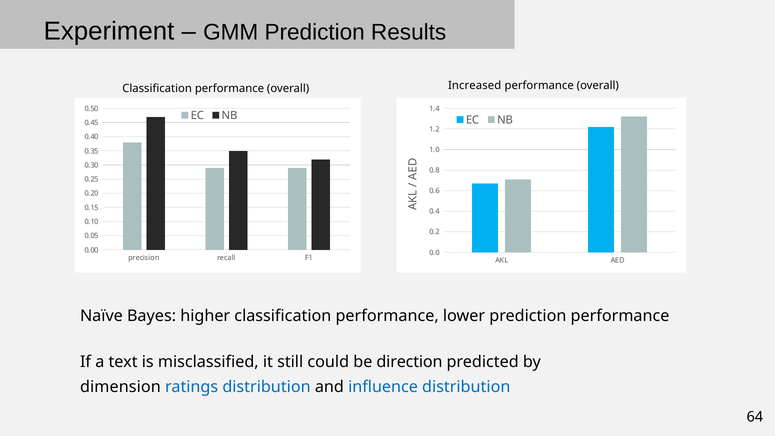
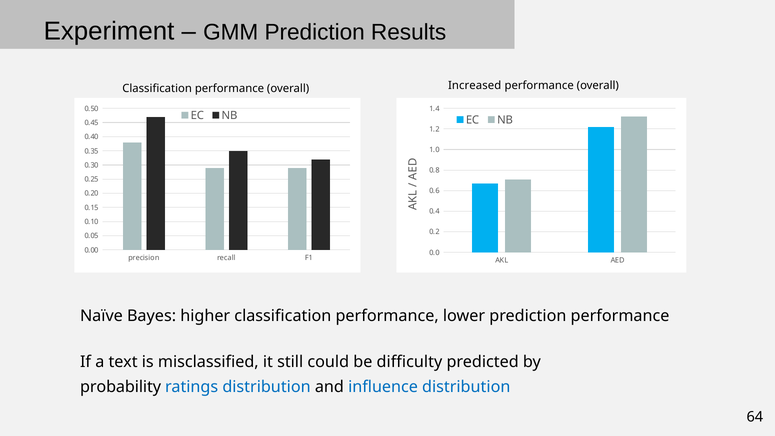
direction: direction -> difficulty
dimension: dimension -> probability
